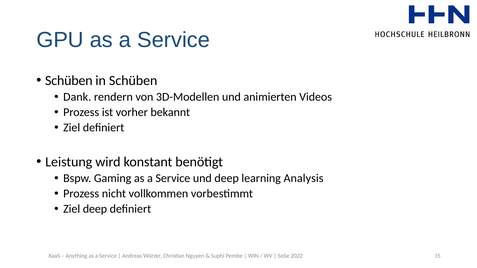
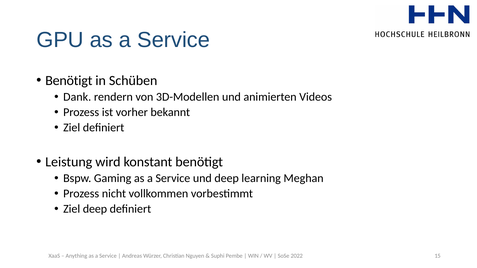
Schüben at (69, 81): Schüben -> Benötigt
Analysis: Analysis -> Meghan
